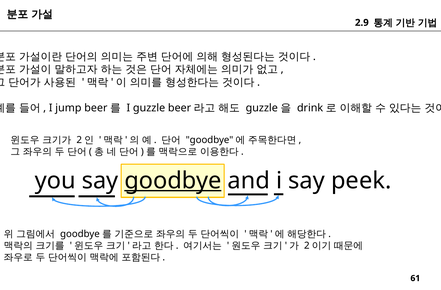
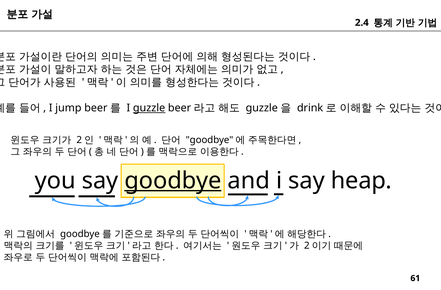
2.9: 2.9 -> 2.4
guzzle underline: none -> present
peek: peek -> heap
